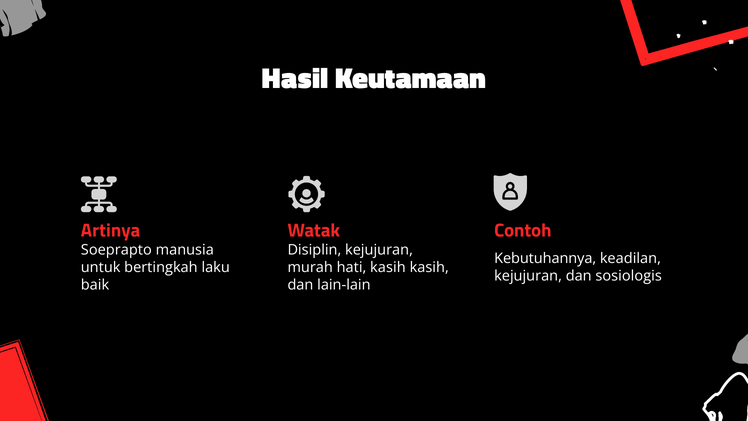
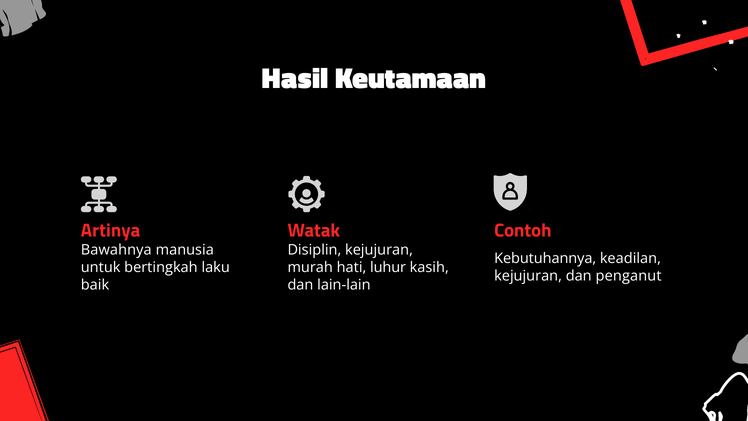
Soeprapto: Soeprapto -> Bawahnya
hati kasih: kasih -> luhur
sosiologis: sosiologis -> penganut
